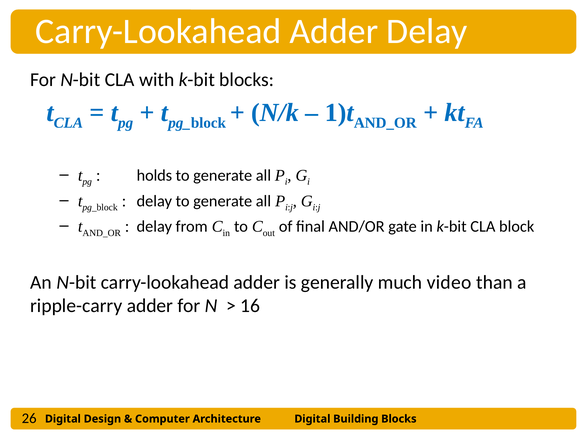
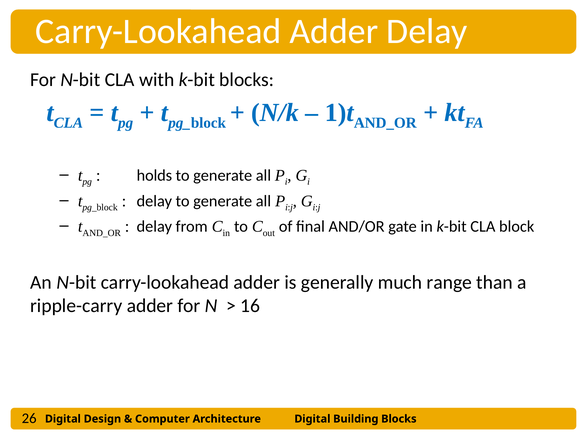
video: video -> range
